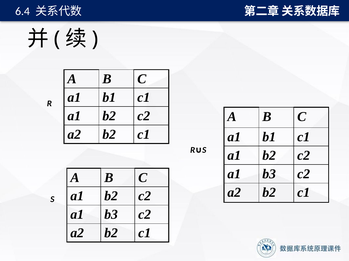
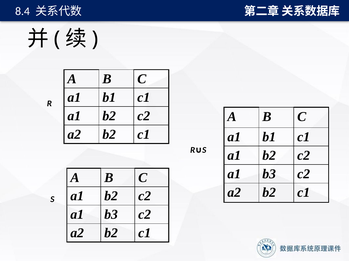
6.4: 6.4 -> 8.4
